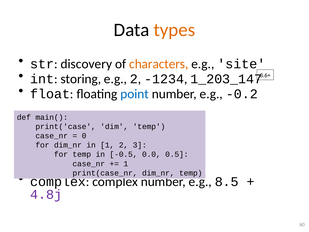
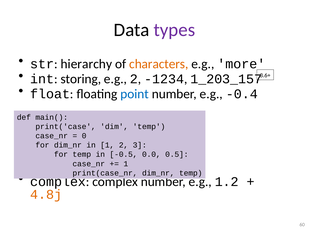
types colour: orange -> purple
discovery: discovery -> hierarchy
site: site -> more
1_203_147: 1_203_147 -> 1_203_157
-0.2: -0.2 -> -0.4
8.5: 8.5 -> 1.2
4.8j colour: purple -> orange
